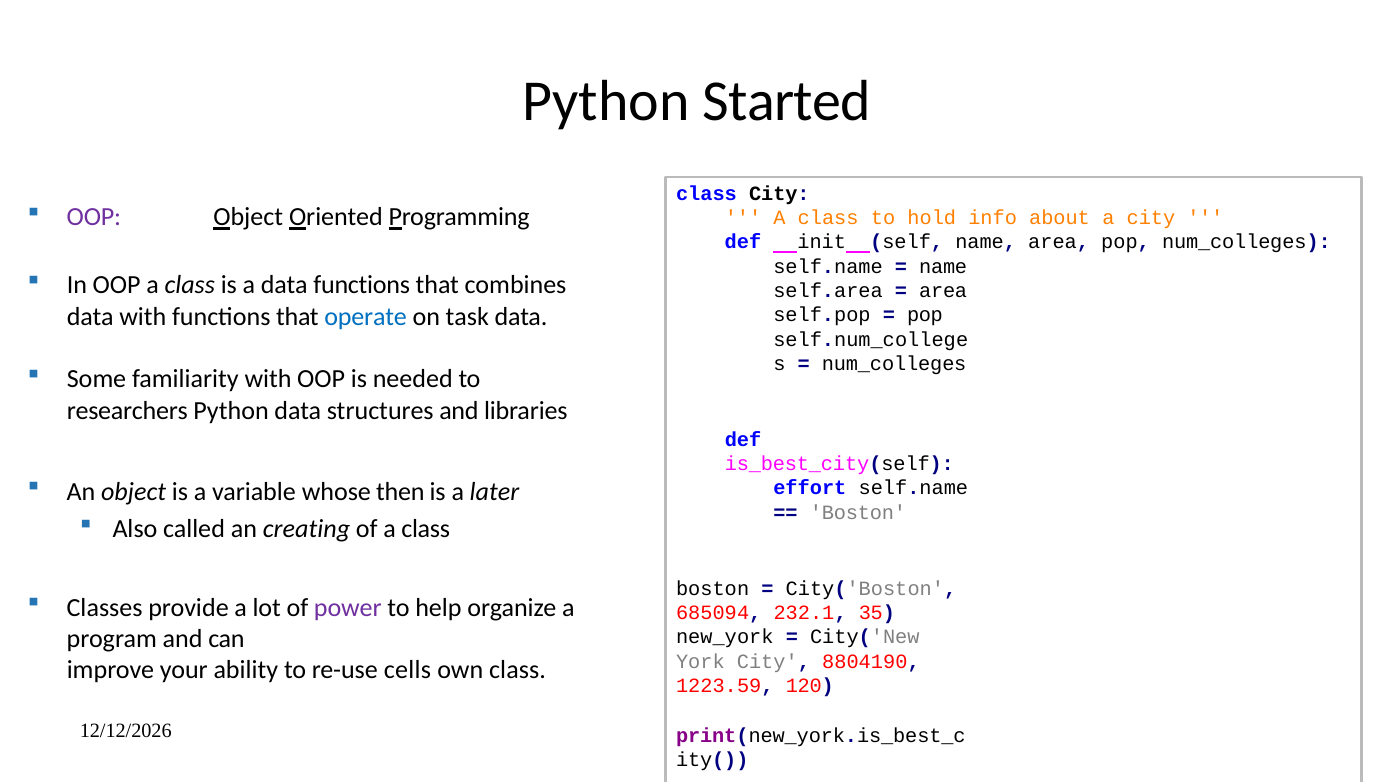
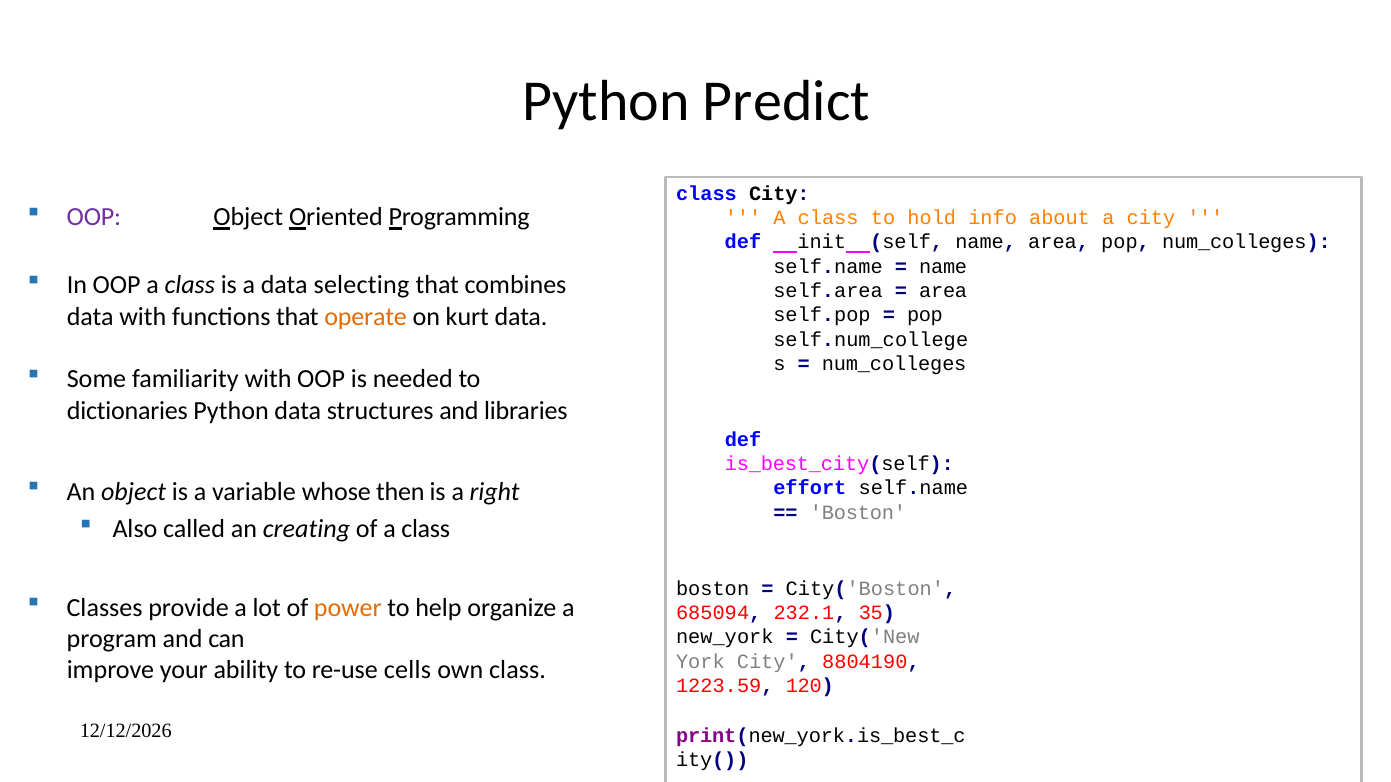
Started: Started -> Predict
data functions: functions -> selecting
operate colour: blue -> orange
task: task -> kurt
researchers: researchers -> dictionaries
later: later -> right
power colour: purple -> orange
